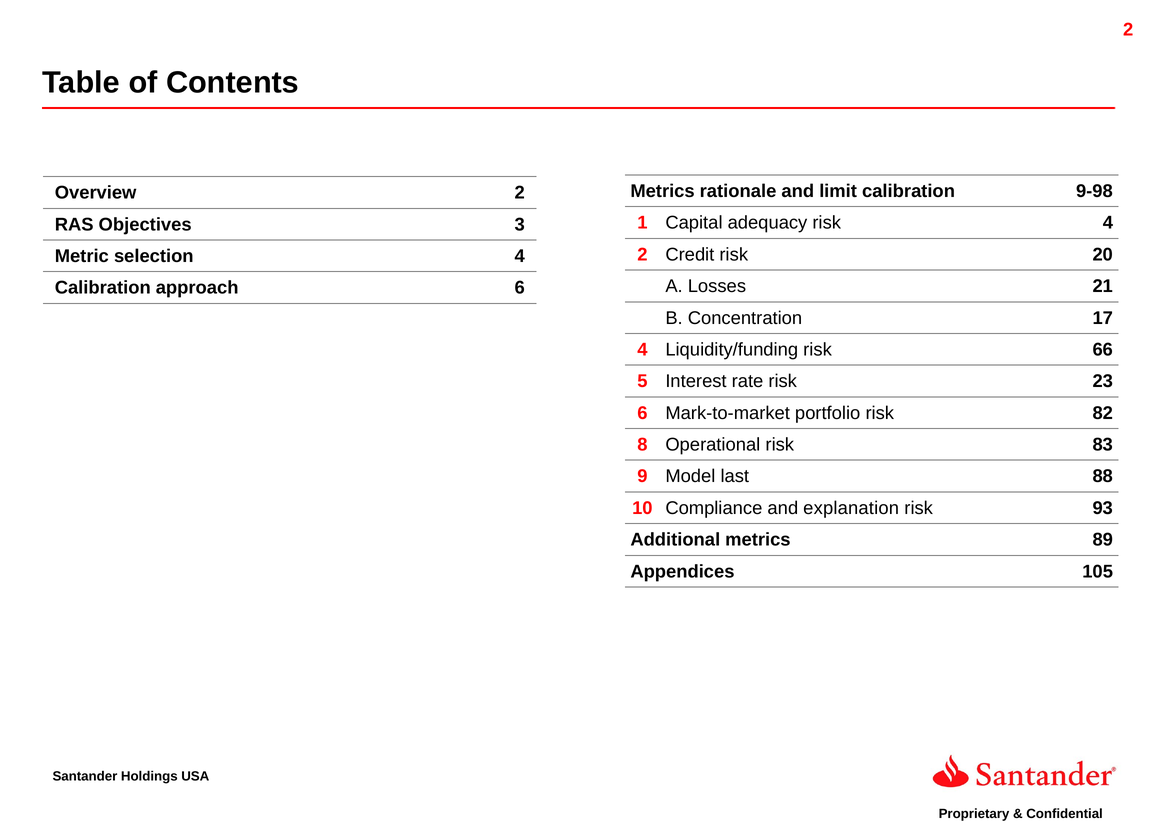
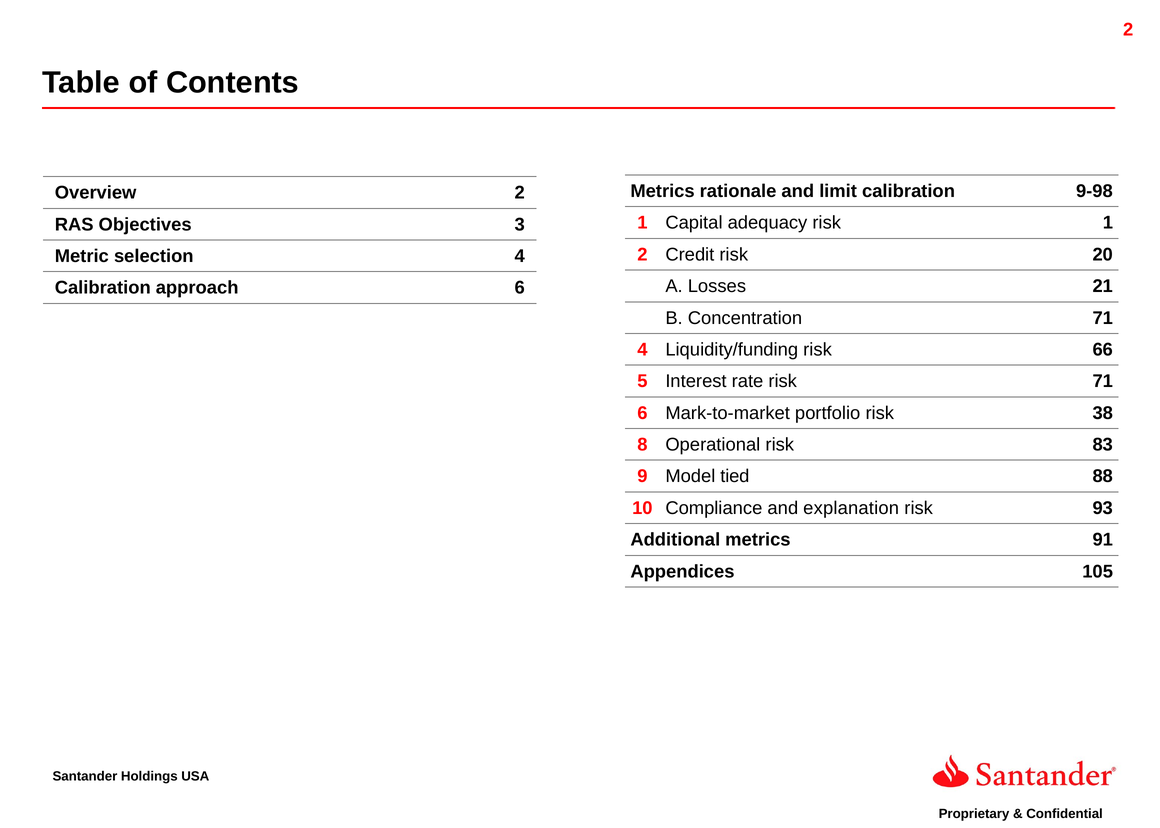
risk 4: 4 -> 1
Concentration 17: 17 -> 71
risk 23: 23 -> 71
82: 82 -> 38
last: last -> tied
89: 89 -> 91
